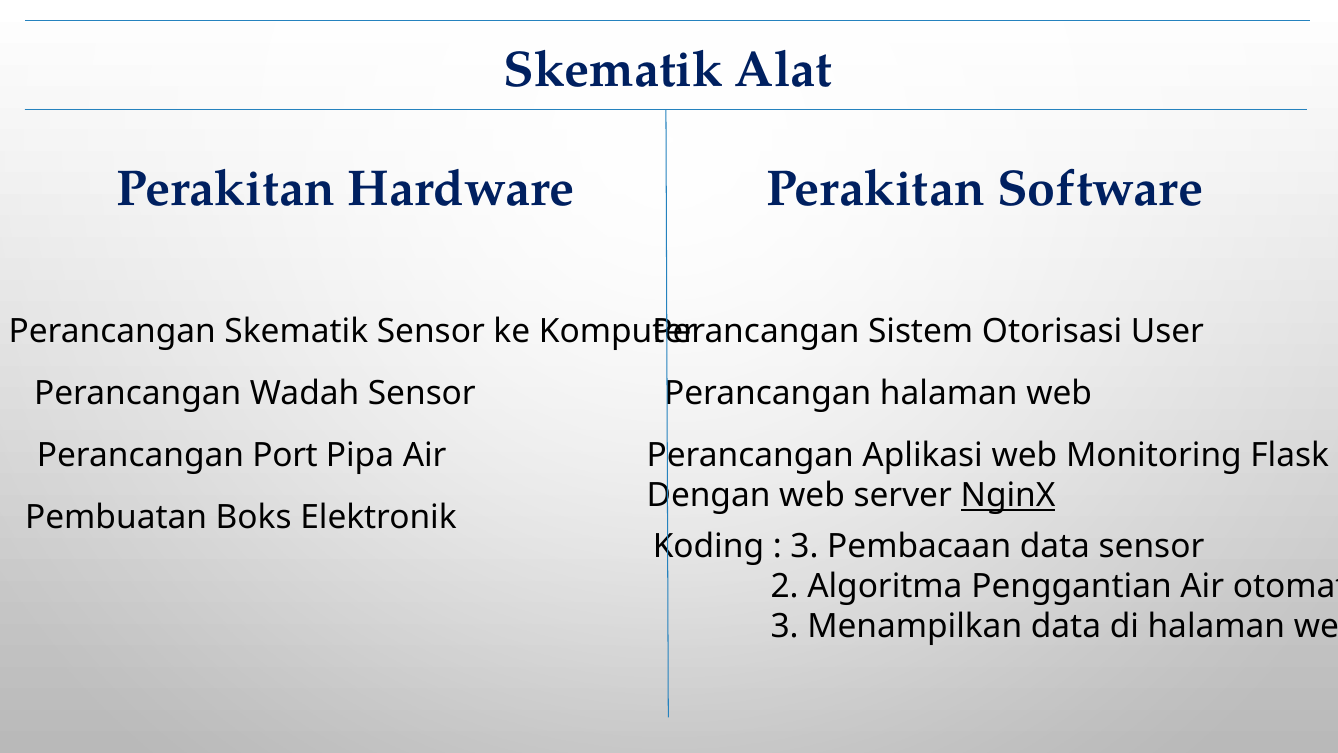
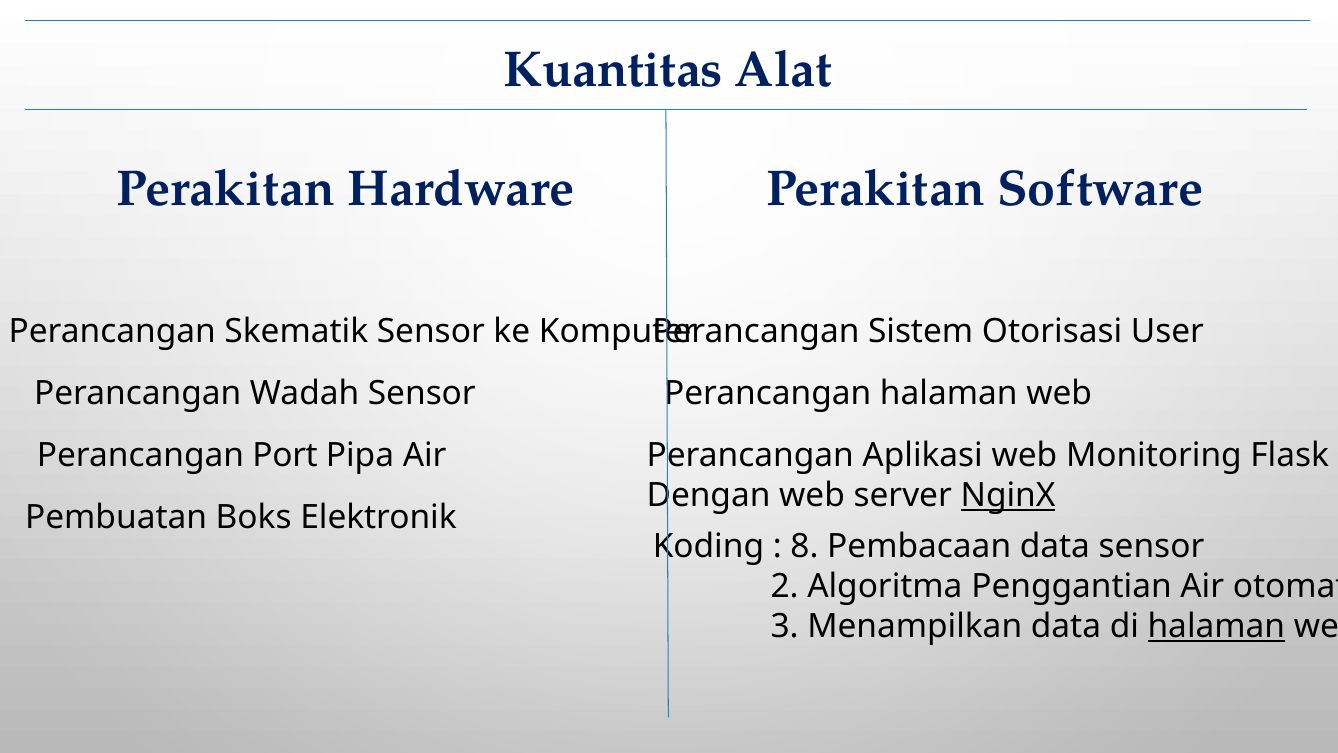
Skematik at (613, 69): Skematik -> Kuantitas
3 at (804, 546): 3 -> 8
halaman at (1216, 627) underline: none -> present
